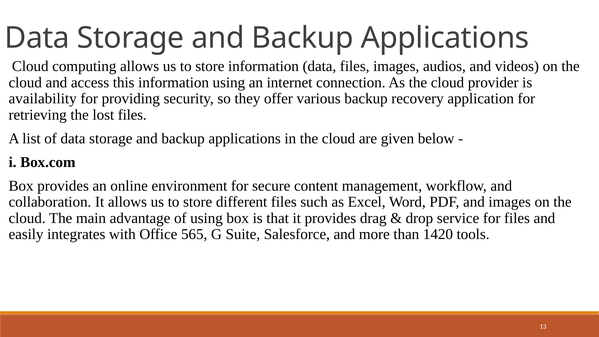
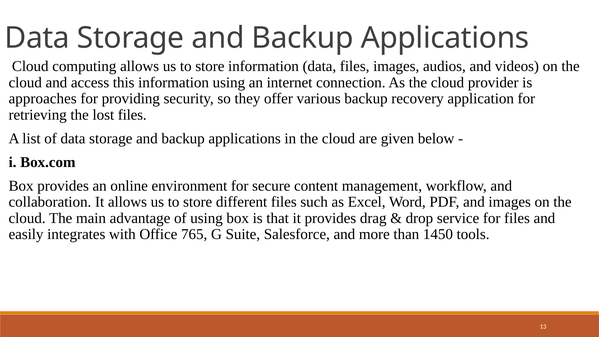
availability: availability -> approaches
565: 565 -> 765
1420: 1420 -> 1450
